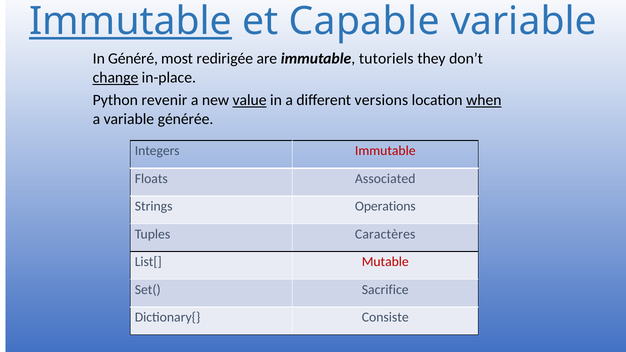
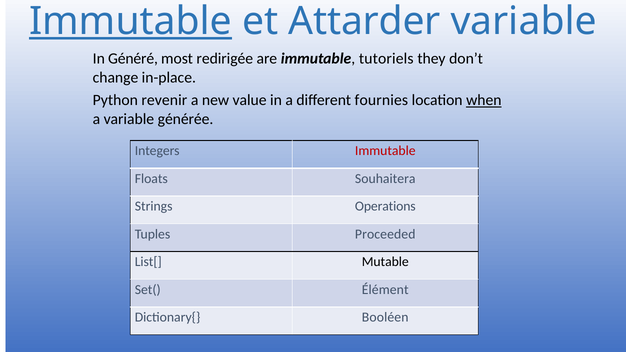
Capable: Capable -> Attarder
change underline: present -> none
value underline: present -> none
versions: versions -> fournies
Associated: Associated -> Souhaitera
Caractères: Caractères -> Proceeded
Mutable colour: red -> black
Sacrifice: Sacrifice -> Élément
Consiste: Consiste -> Booléen
